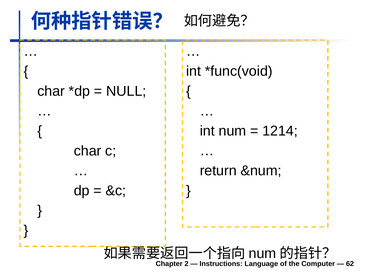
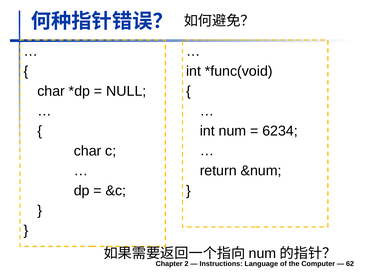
1214: 1214 -> 6234
